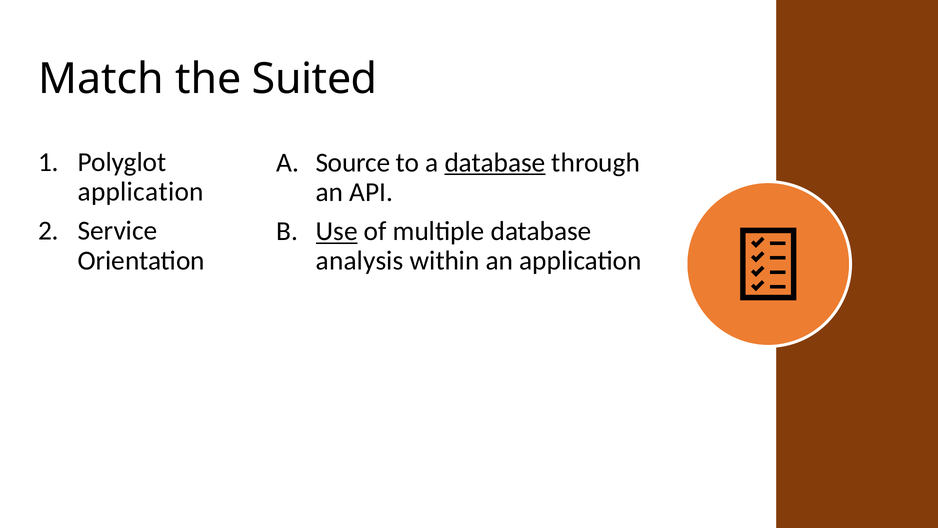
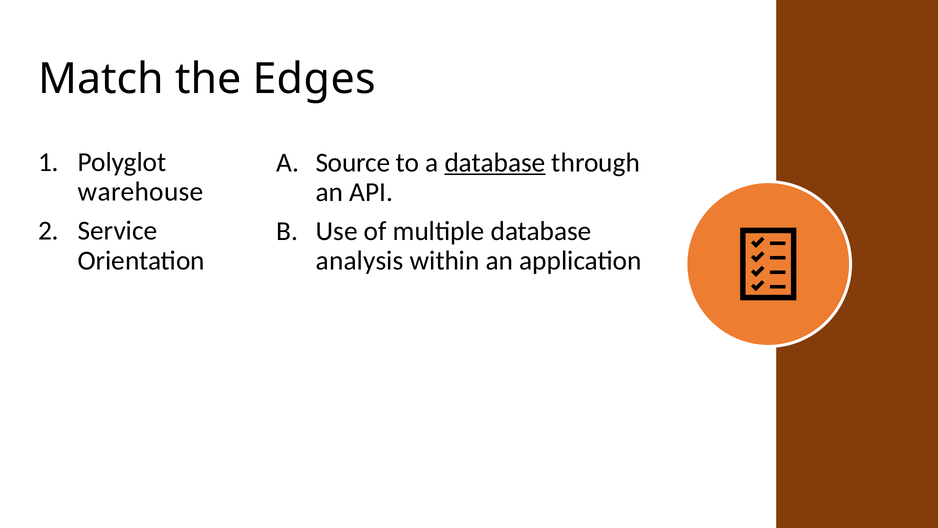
Suited: Suited -> Edges
application at (141, 191): application -> warehouse
Use underline: present -> none
